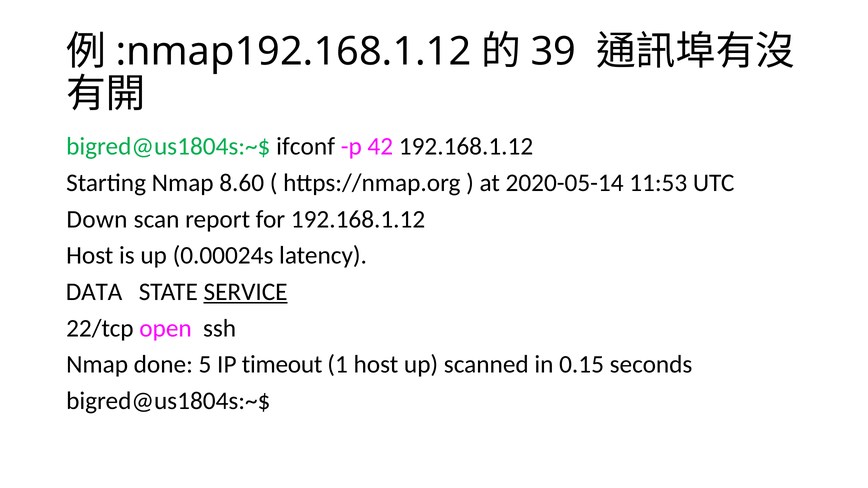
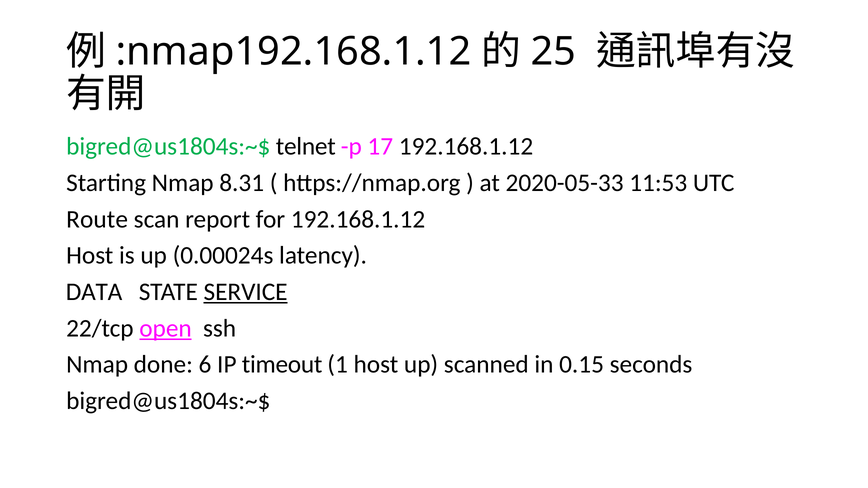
39: 39 -> 25
ifconf: ifconf -> telnet
42: 42 -> 17
8.60: 8.60 -> 8.31
2020-05-14: 2020-05-14 -> 2020-05-33
Down: Down -> Route
open underline: none -> present
5: 5 -> 6
